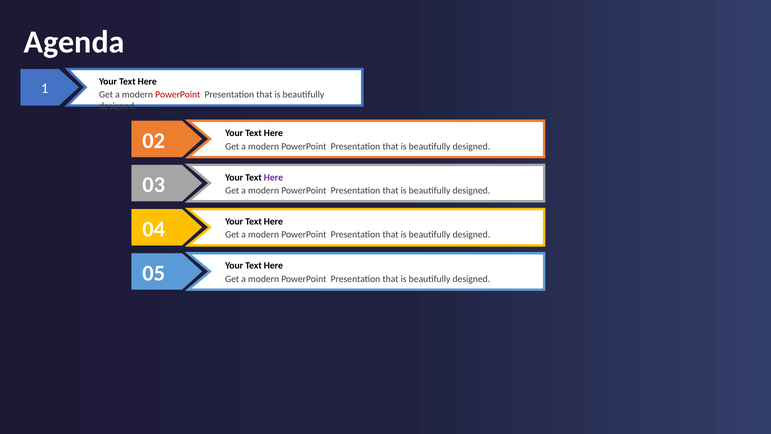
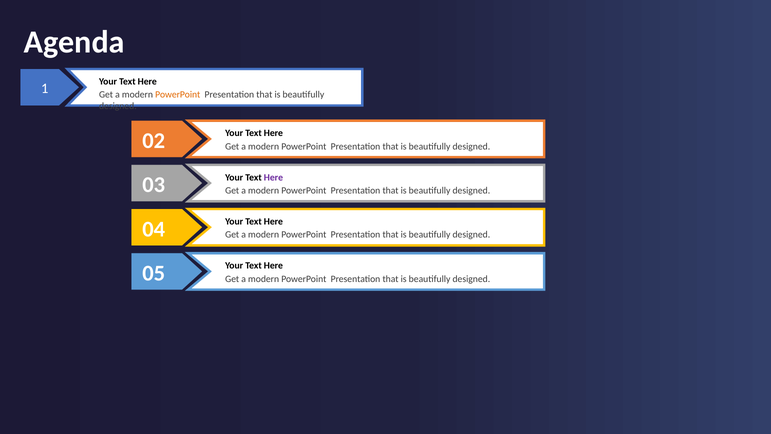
PowerPoint at (178, 95) colour: red -> orange
